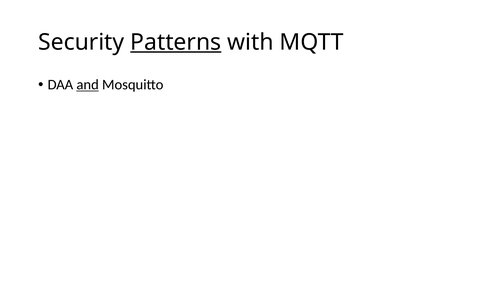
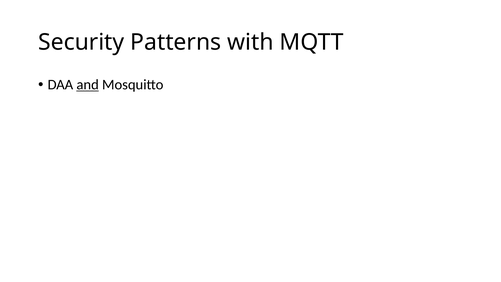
Patterns underline: present -> none
